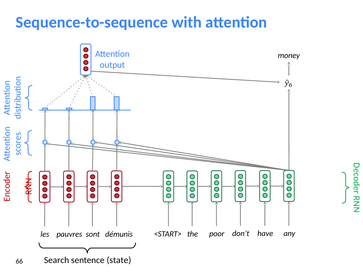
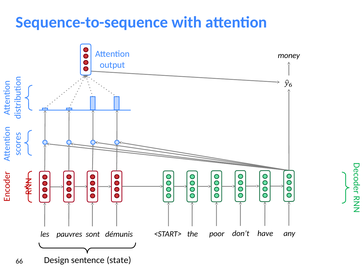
Search: Search -> Design
